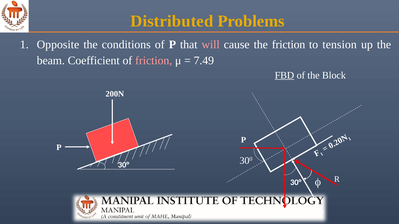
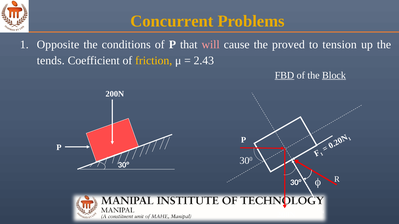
Distributed: Distributed -> Concurrent
the friction: friction -> proved
beam: beam -> tends
friction at (154, 61) colour: pink -> yellow
7.49: 7.49 -> 2.43
Block underline: none -> present
